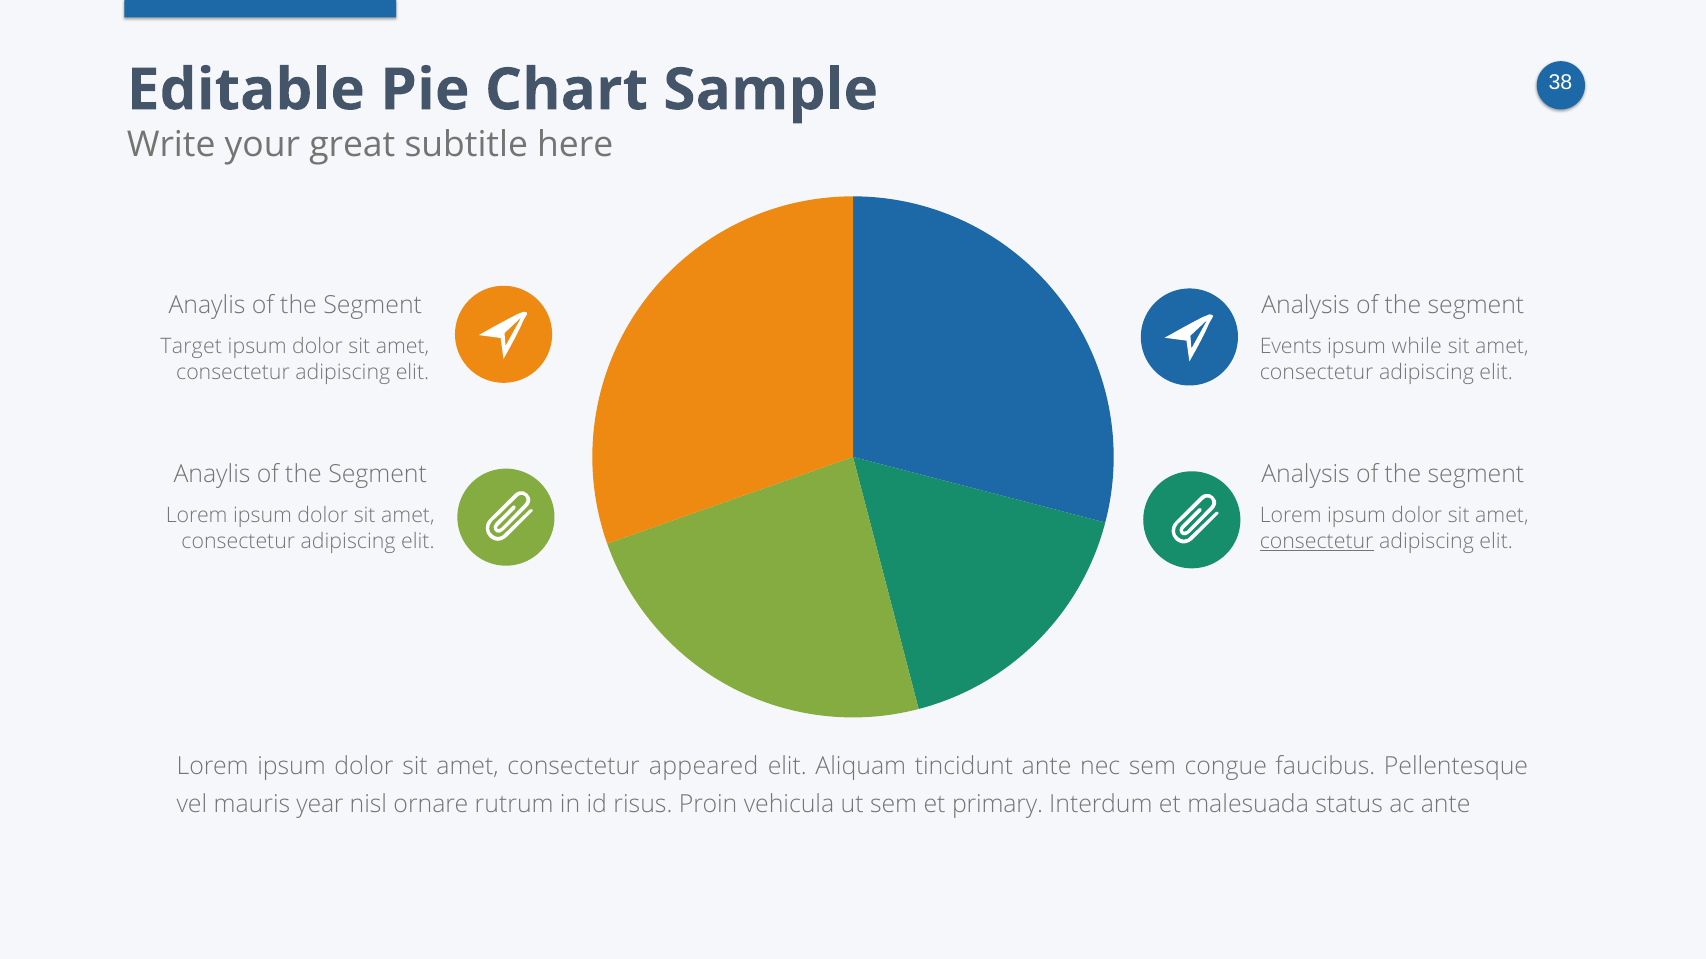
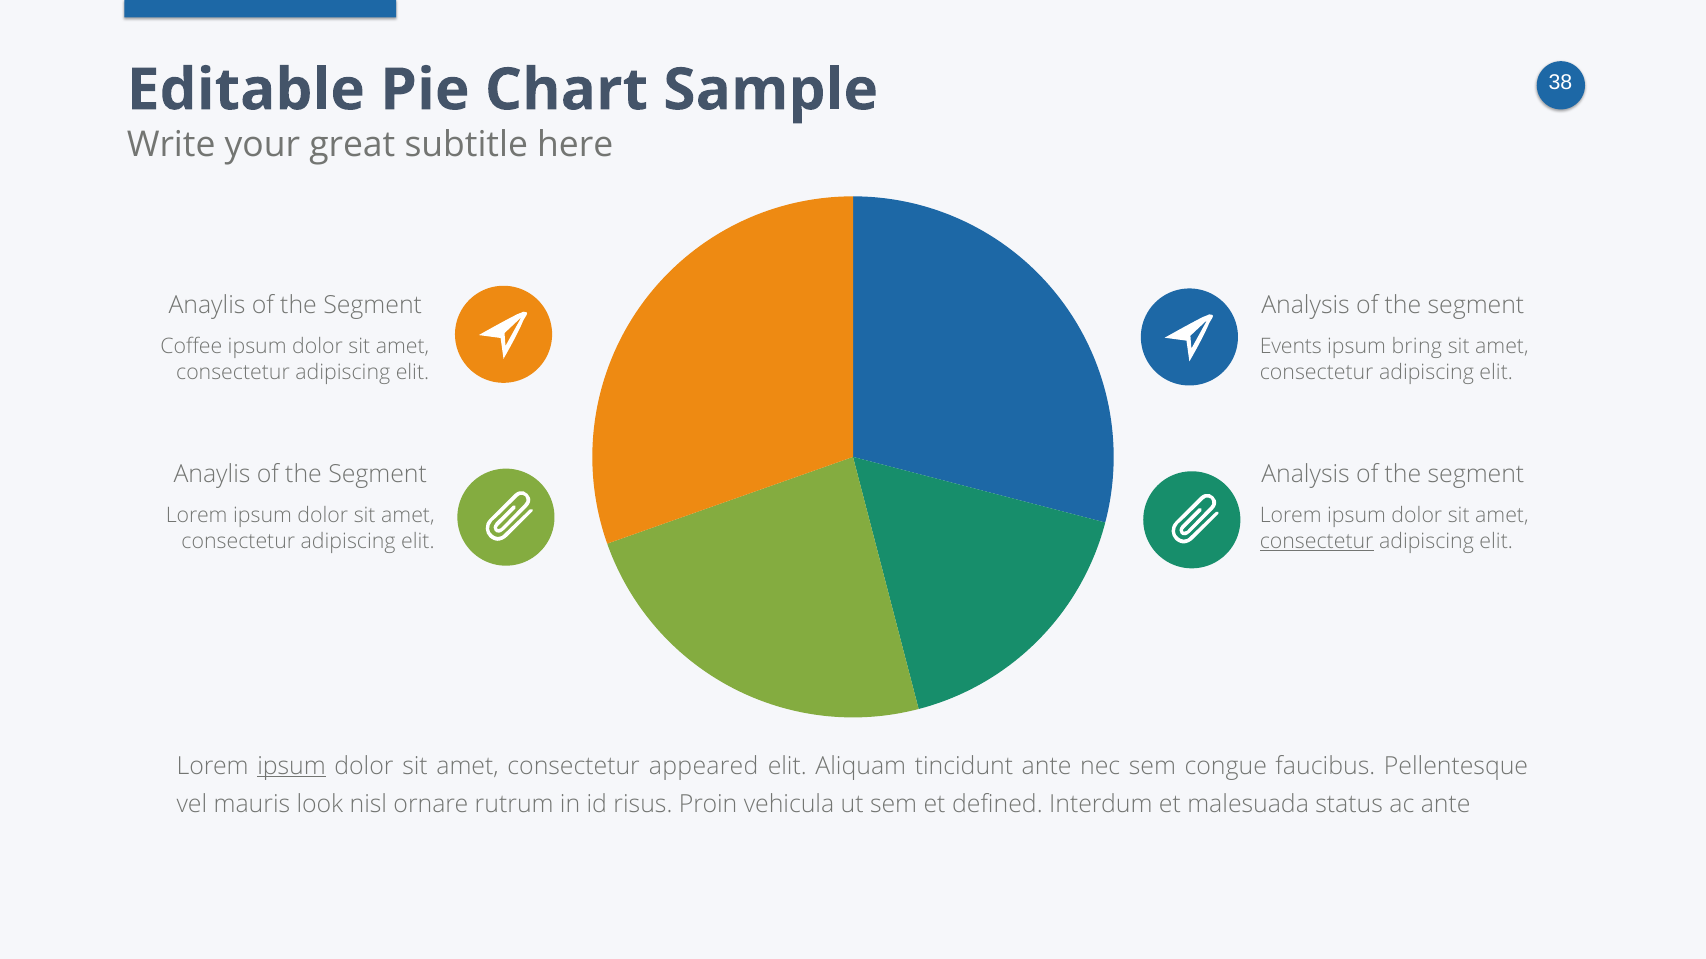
Target: Target -> Coffee
while: while -> bring
ipsum at (292, 766) underline: none -> present
year: year -> look
primary: primary -> defined
